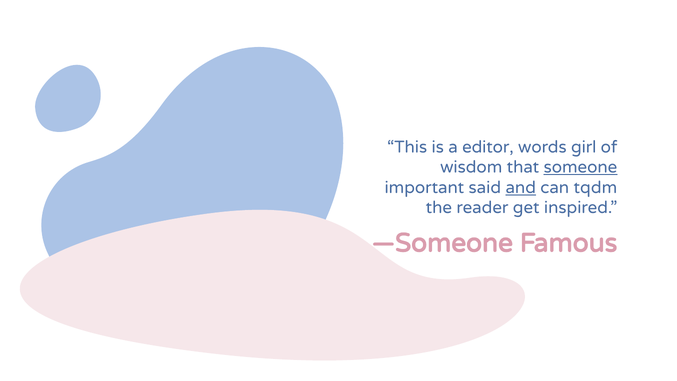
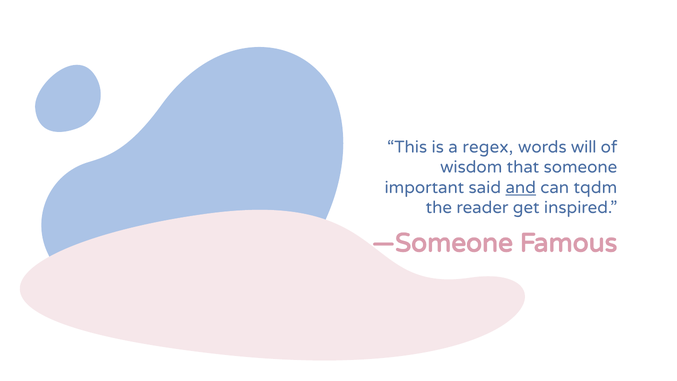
editor: editor -> regex
girl: girl -> will
someone underline: present -> none
